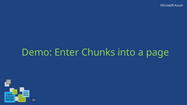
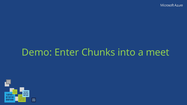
page: page -> meet
